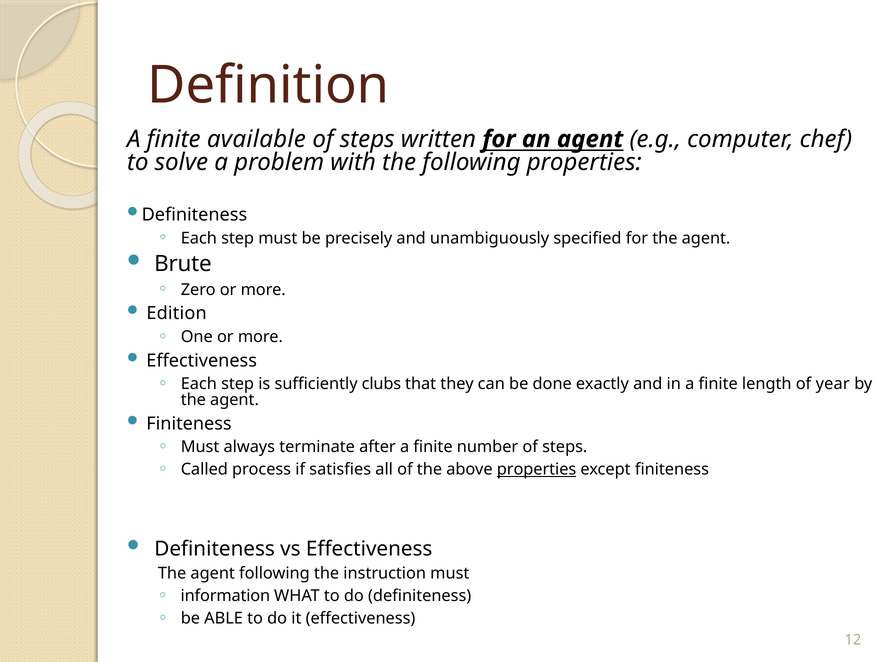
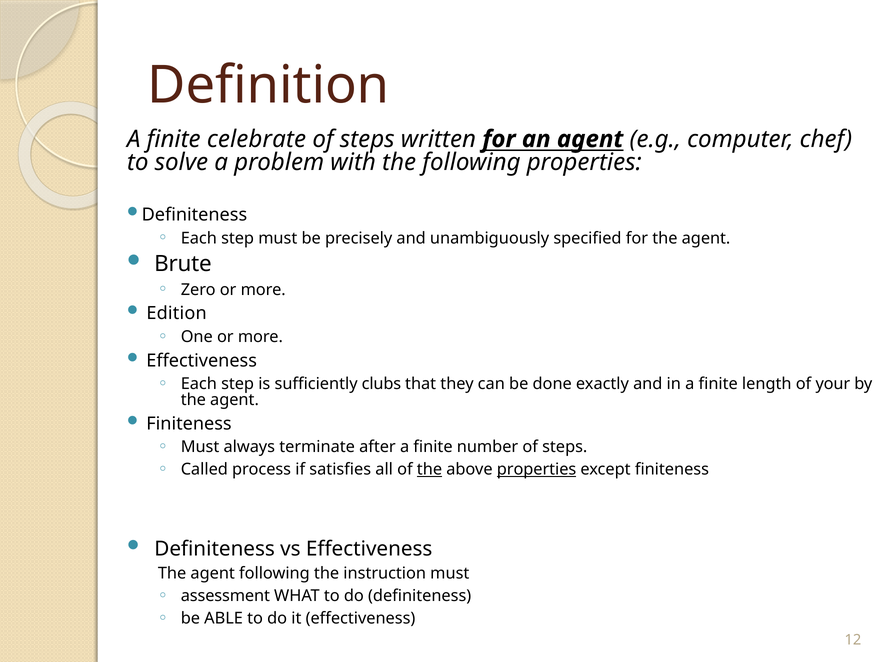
available: available -> celebrate
year: year -> your
the at (429, 469) underline: none -> present
information: information -> assessment
